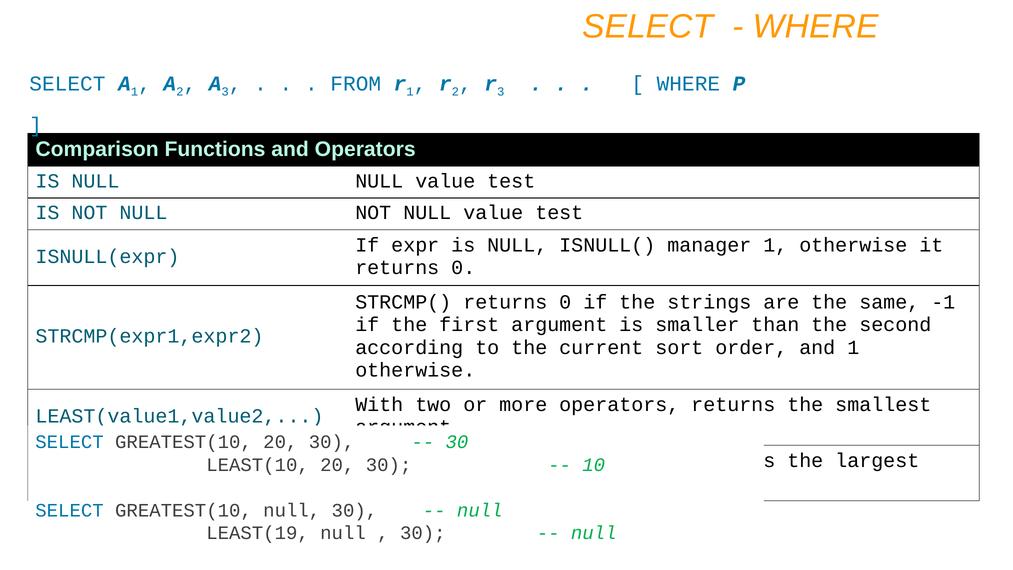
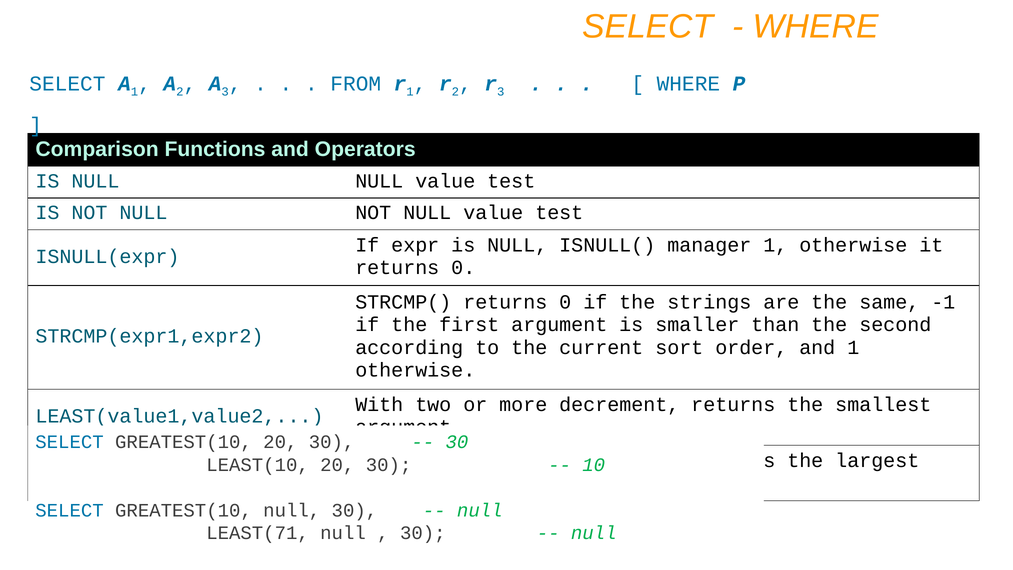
more operators: operators -> decrement
LEAST(19: LEAST(19 -> LEAST(71
